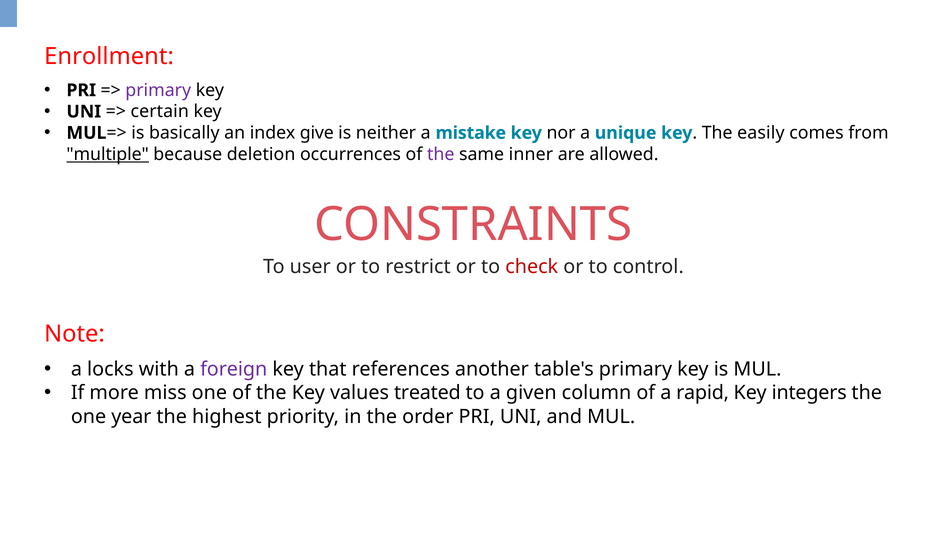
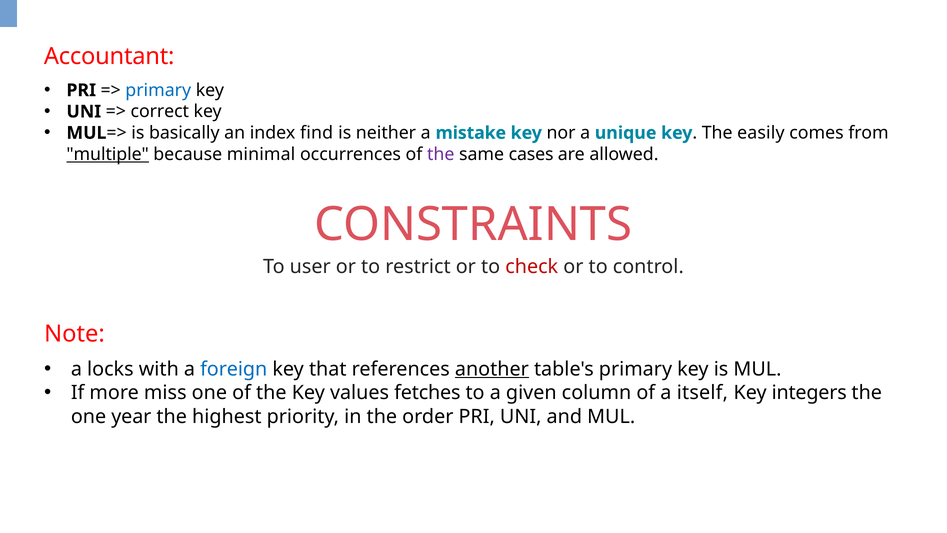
Enrollment: Enrollment -> Accountant
primary at (158, 90) colour: purple -> blue
certain: certain -> correct
give: give -> find
deletion: deletion -> minimal
inner: inner -> cases
foreign colour: purple -> blue
another underline: none -> present
treated: treated -> fetches
rapid: rapid -> itself
